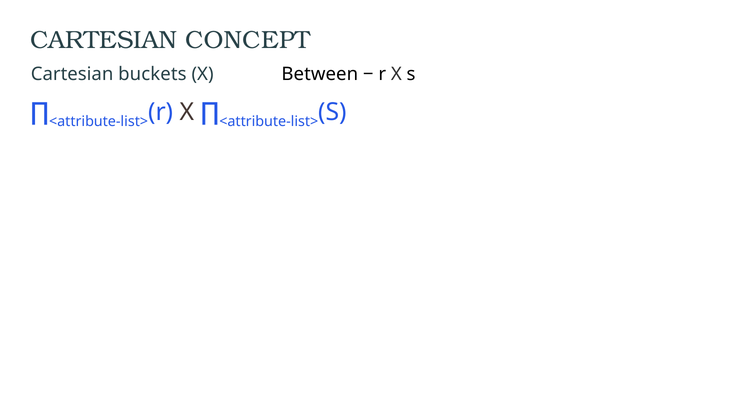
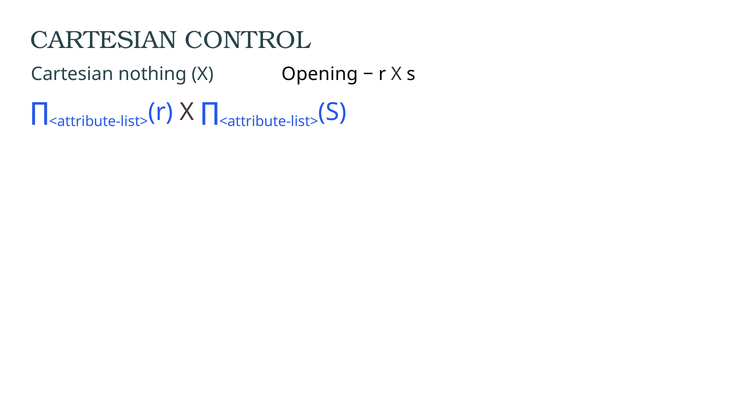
CONCEPT: CONCEPT -> CONTROL
buckets: buckets -> nothing
Between: Between -> Opening
